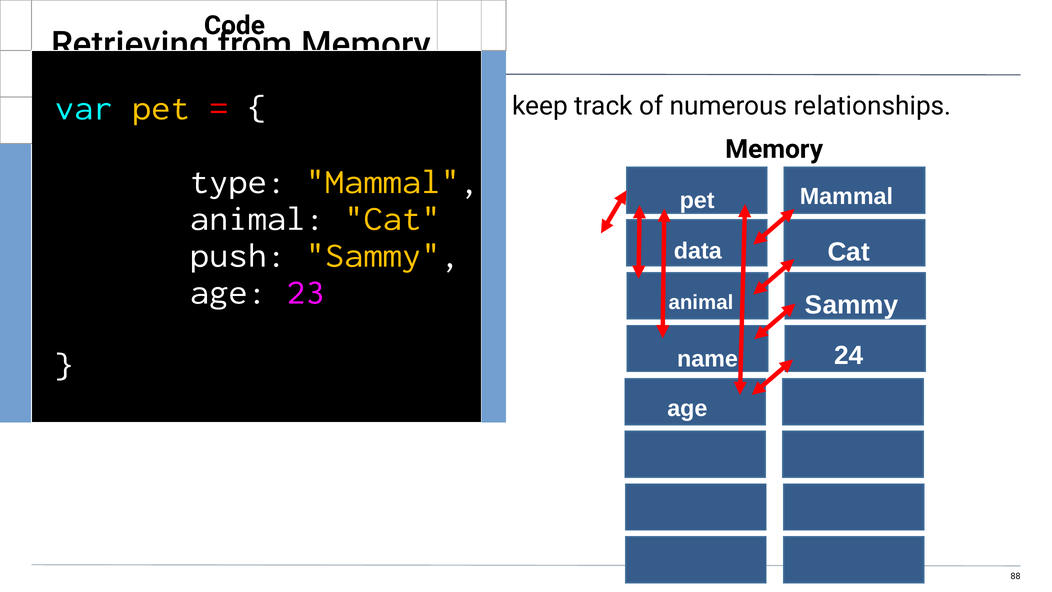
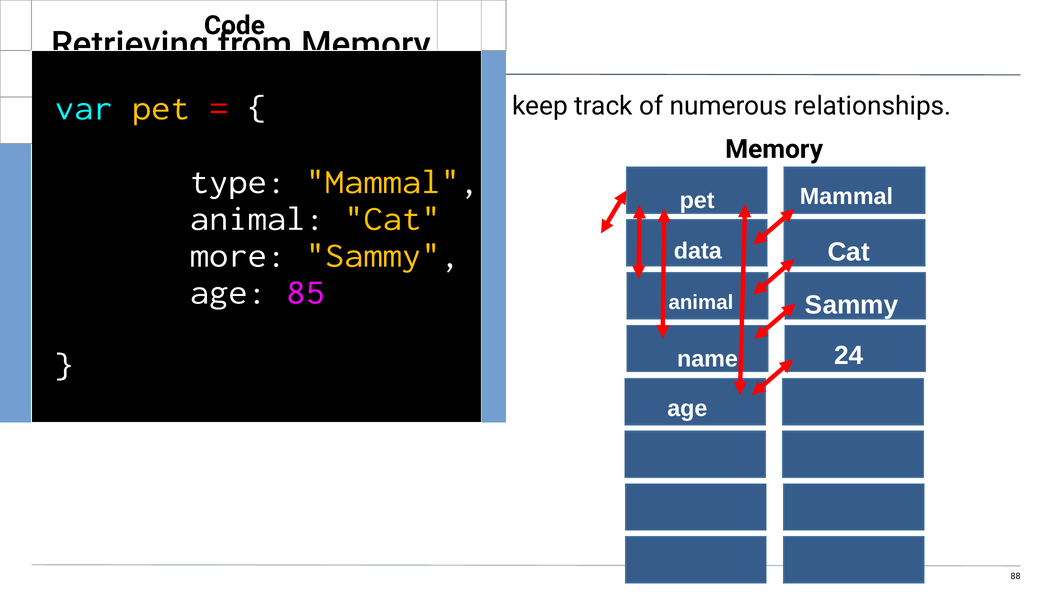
push: push -> more
23: 23 -> 85
